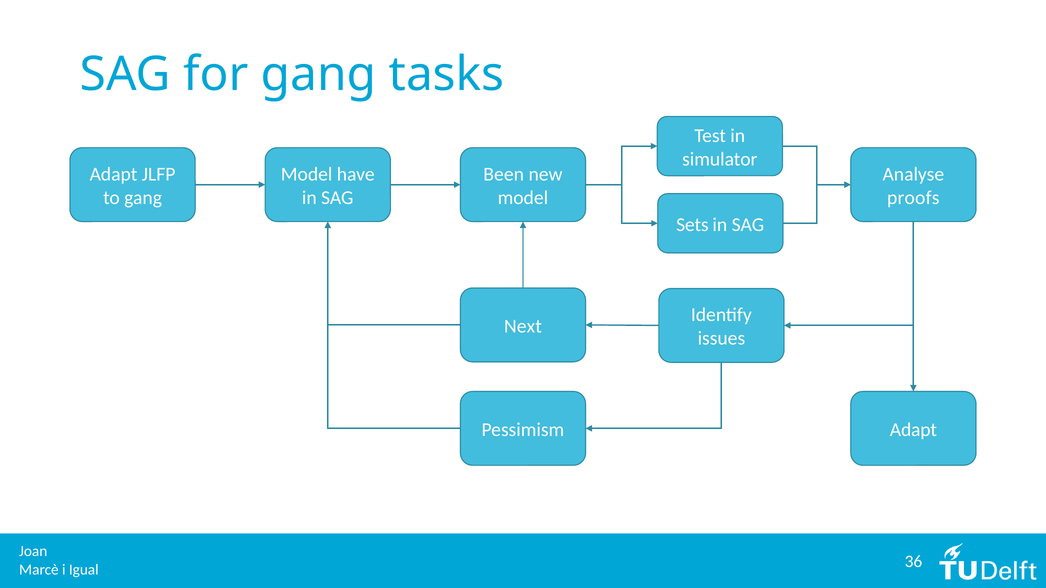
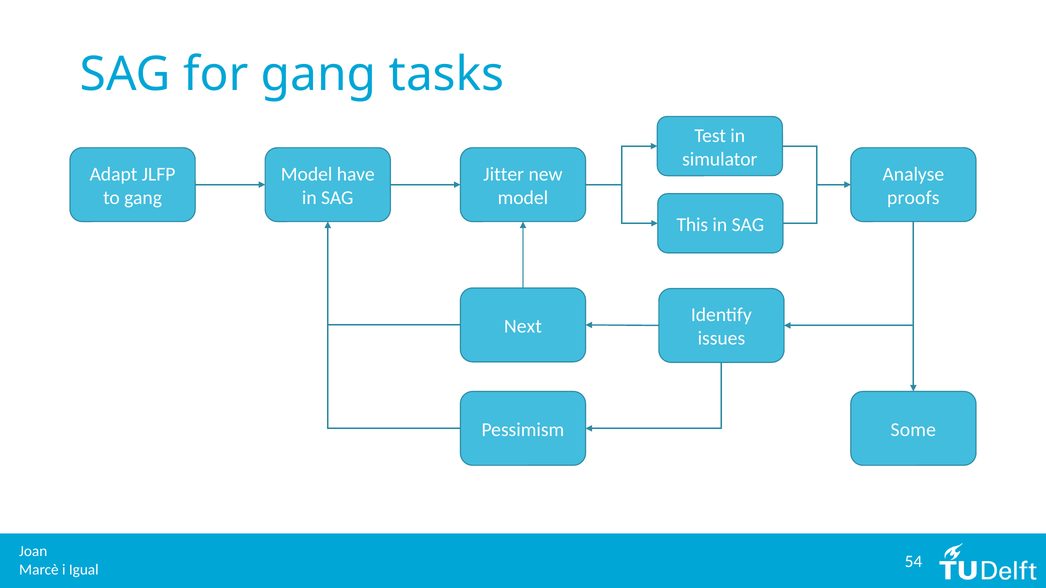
Been: Been -> Jitter
Sets: Sets -> This
Adapt at (913, 430): Adapt -> Some
36: 36 -> 54
